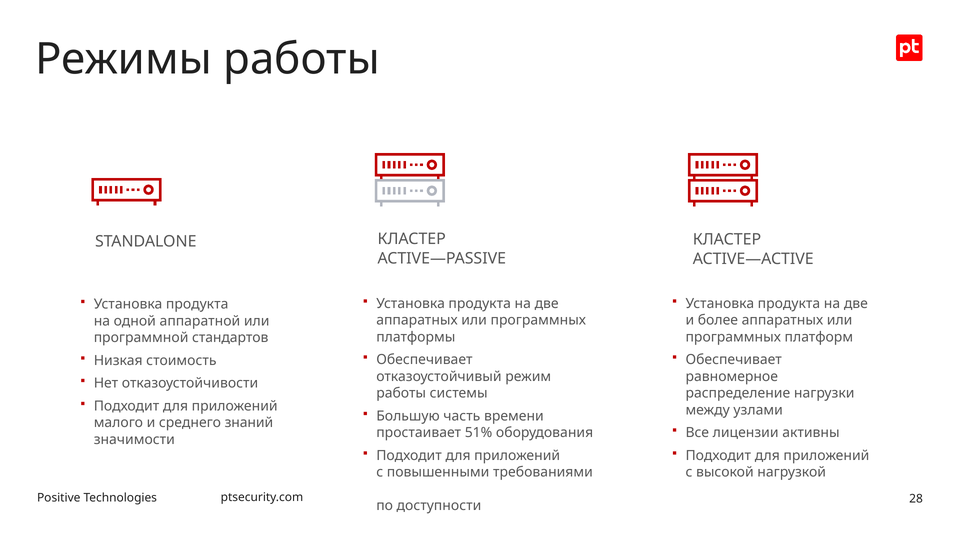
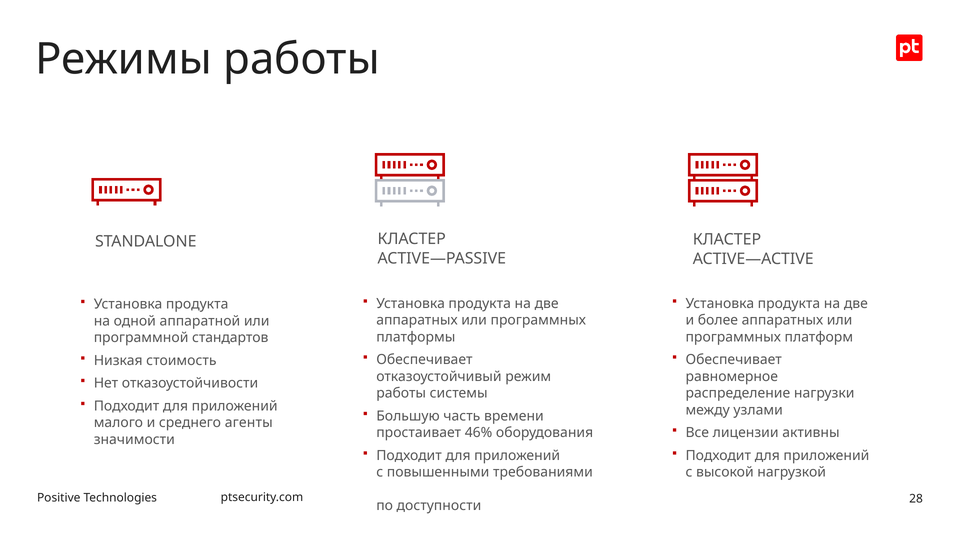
знаний: знаний -> агенты
51%: 51% -> 46%
